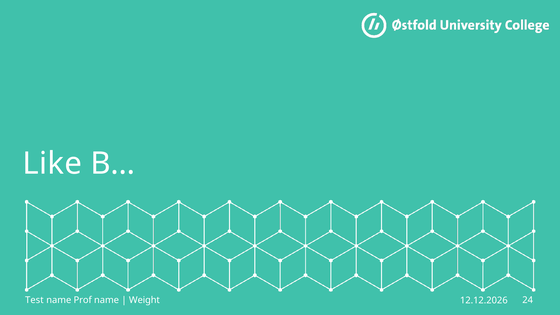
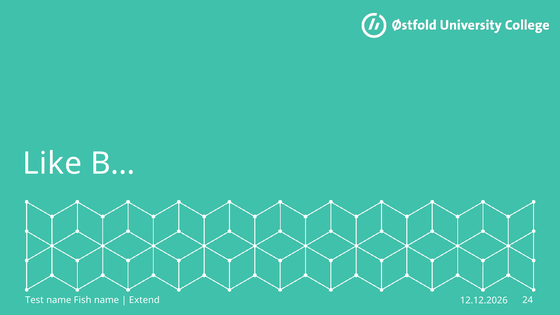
Prof: Prof -> Fish
Weight: Weight -> Extend
